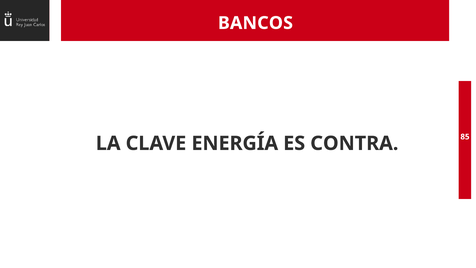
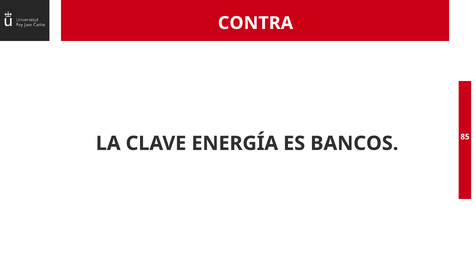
BANCOS: BANCOS -> CONTRA
CONTRA: CONTRA -> BANCOS
